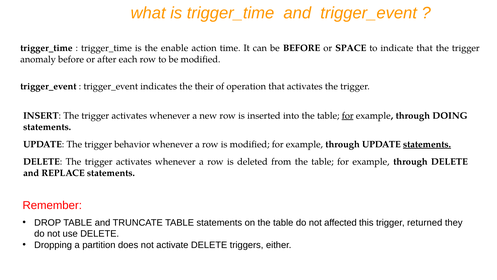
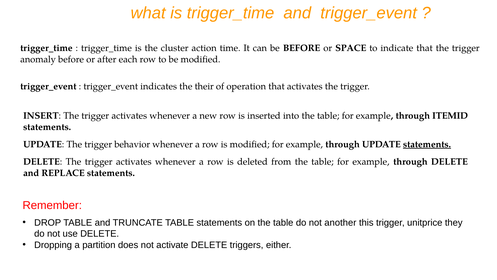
enable: enable -> cluster
for at (348, 116) underline: present -> none
DOING: DOING -> ITEMID
affected: affected -> another
returned: returned -> unitprice
